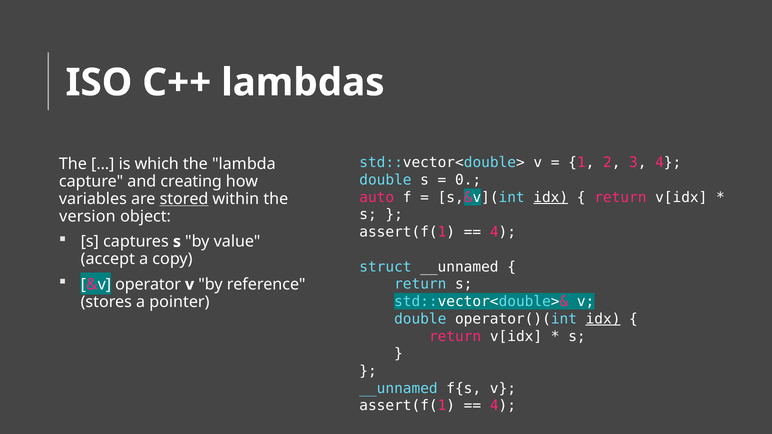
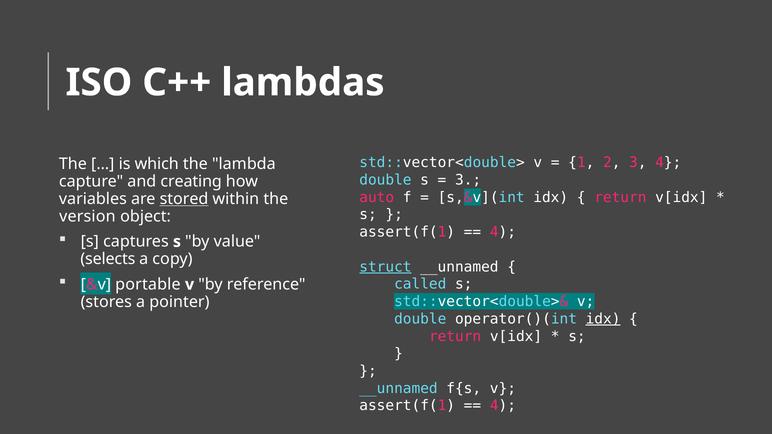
0 at (468, 180): 0 -> 3
idx at (551, 197) underline: present -> none
accept: accept -> selects
struct underline: none -> present
operator: operator -> portable
return at (420, 284): return -> called
